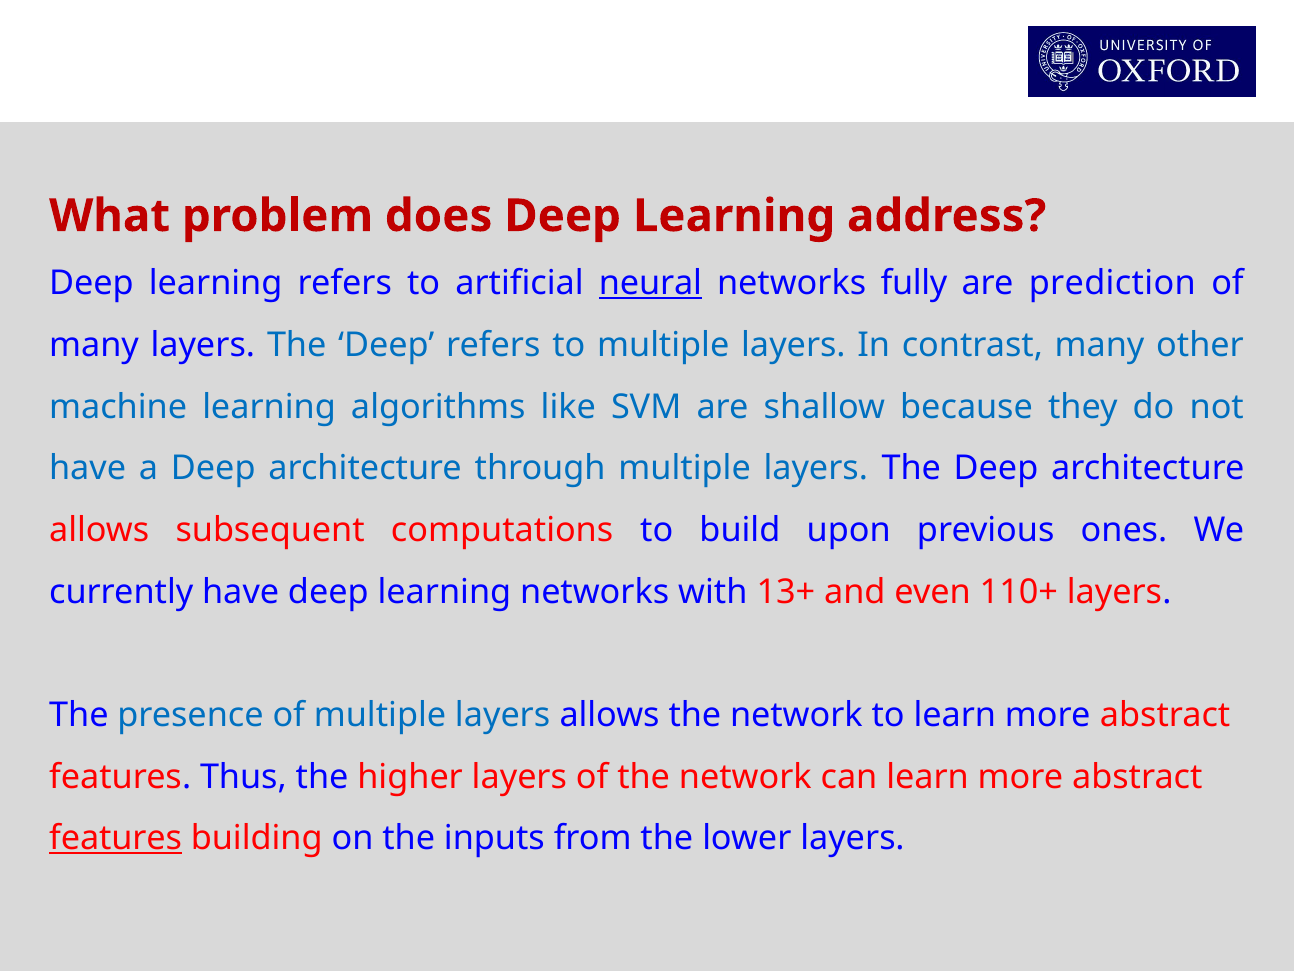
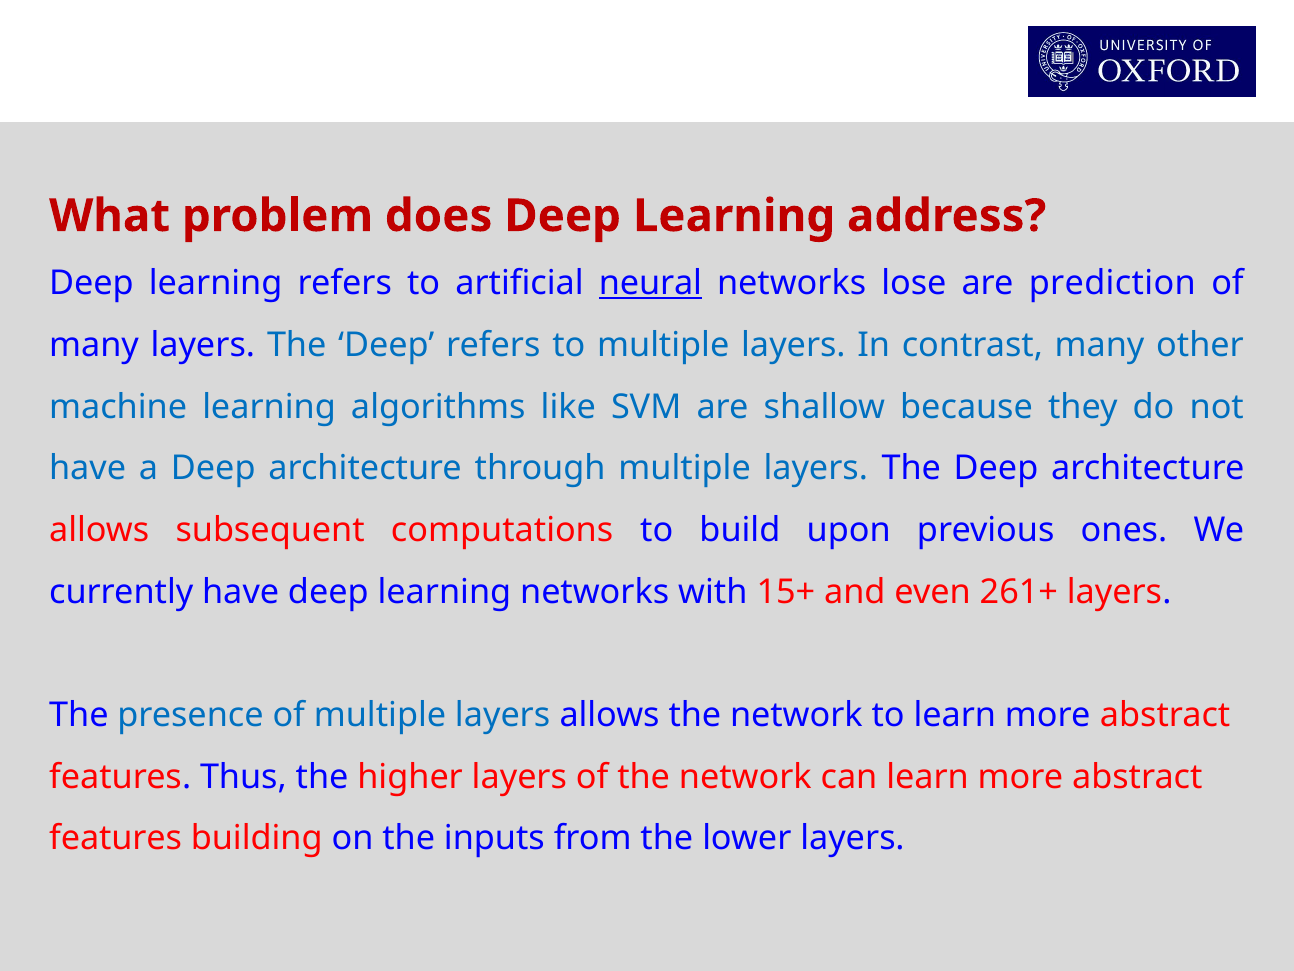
fully: fully -> lose
13+: 13+ -> 15+
110+: 110+ -> 261+
features at (116, 838) underline: present -> none
